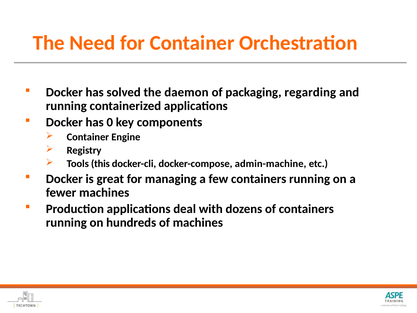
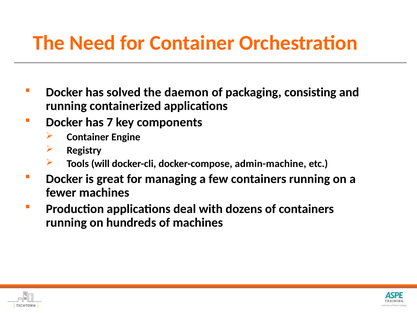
regarding: regarding -> consisting
0: 0 -> 7
this: this -> will
